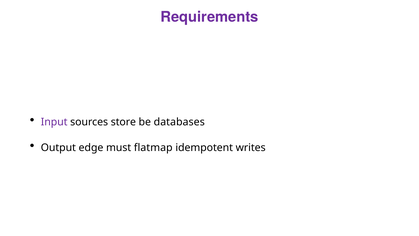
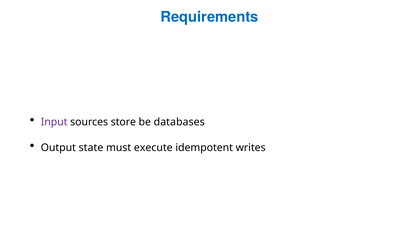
Requirements colour: purple -> blue
edge: edge -> state
flatmap: flatmap -> execute
